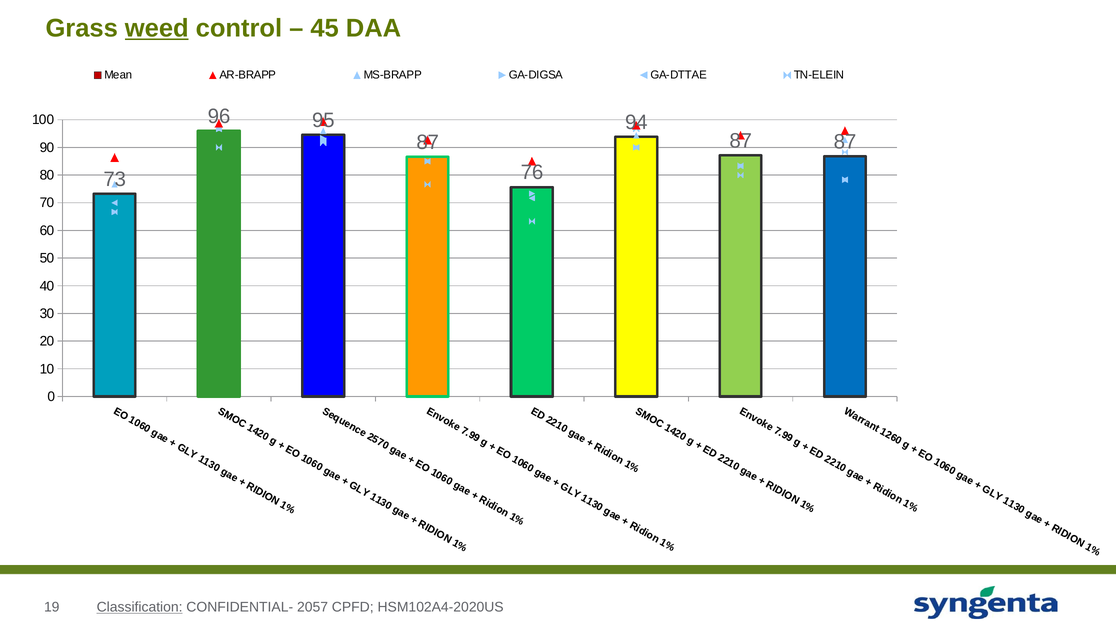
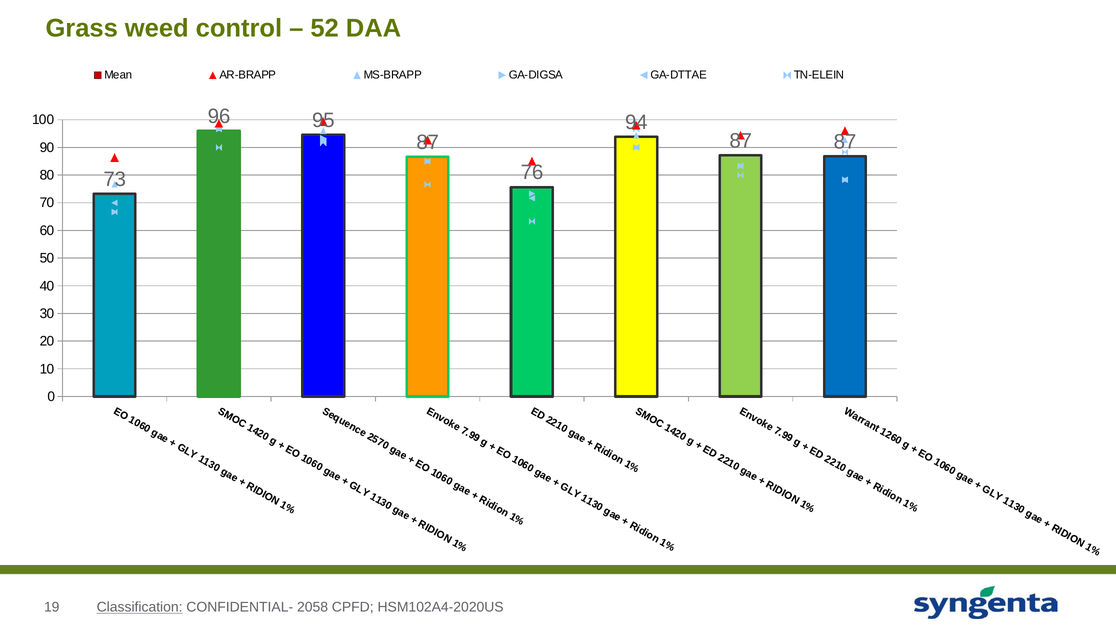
weed underline: present -> none
45: 45 -> 52
2057: 2057 -> 2058
